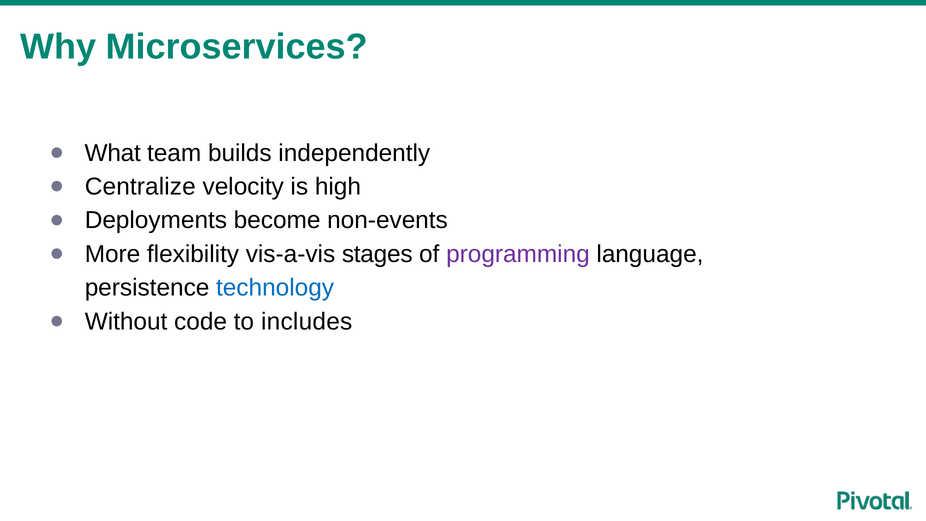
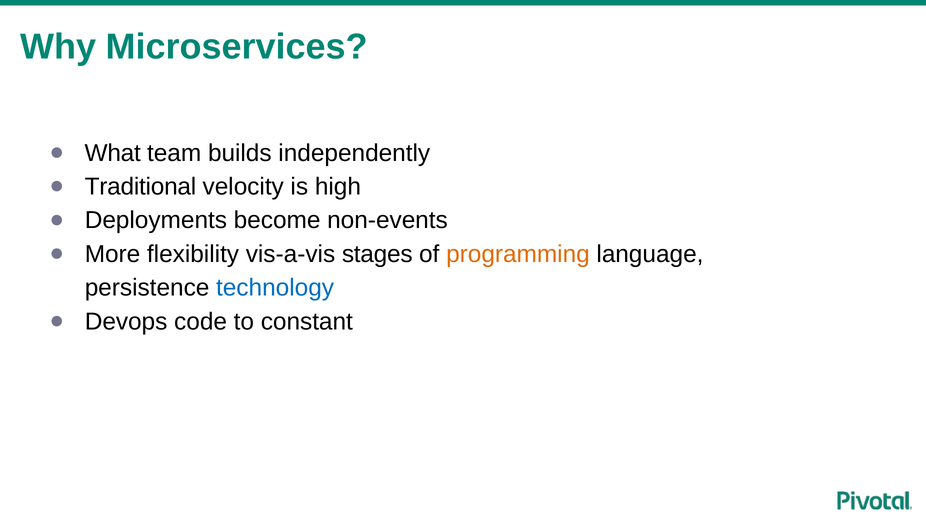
Centralize: Centralize -> Traditional
programming colour: purple -> orange
Without: Without -> Devops
includes: includes -> constant
